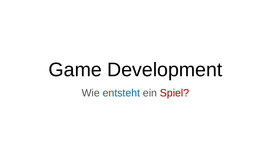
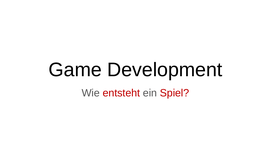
entsteht colour: blue -> red
